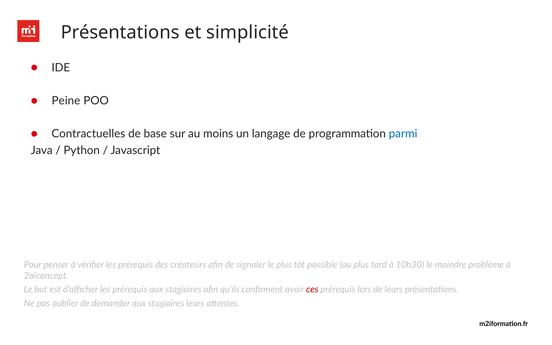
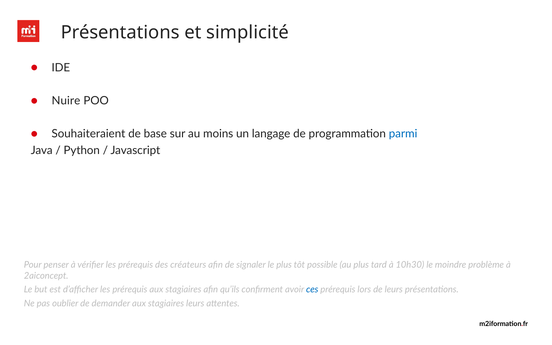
Peine: Peine -> Nuire
Contractuelles: Contractuelles -> Souhaiteraient
ces colour: red -> blue
